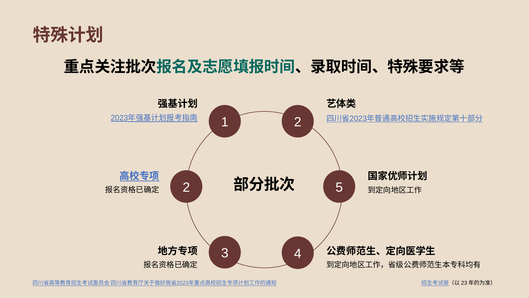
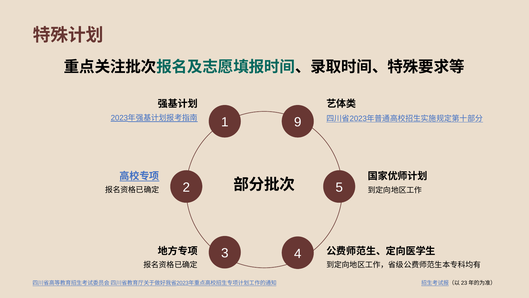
1 2: 2 -> 9
